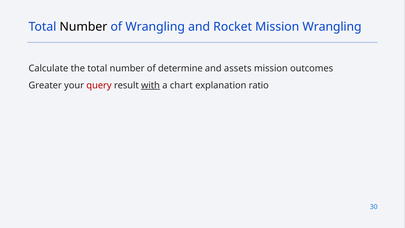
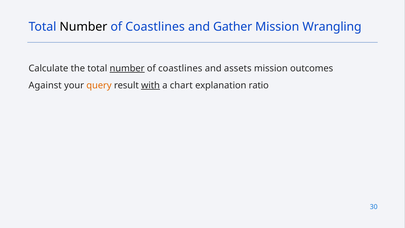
Wrangling at (155, 27): Wrangling -> Coastlines
Rocket: Rocket -> Gather
number at (127, 68) underline: none -> present
determine at (180, 68): determine -> coastlines
Greater: Greater -> Against
query colour: red -> orange
